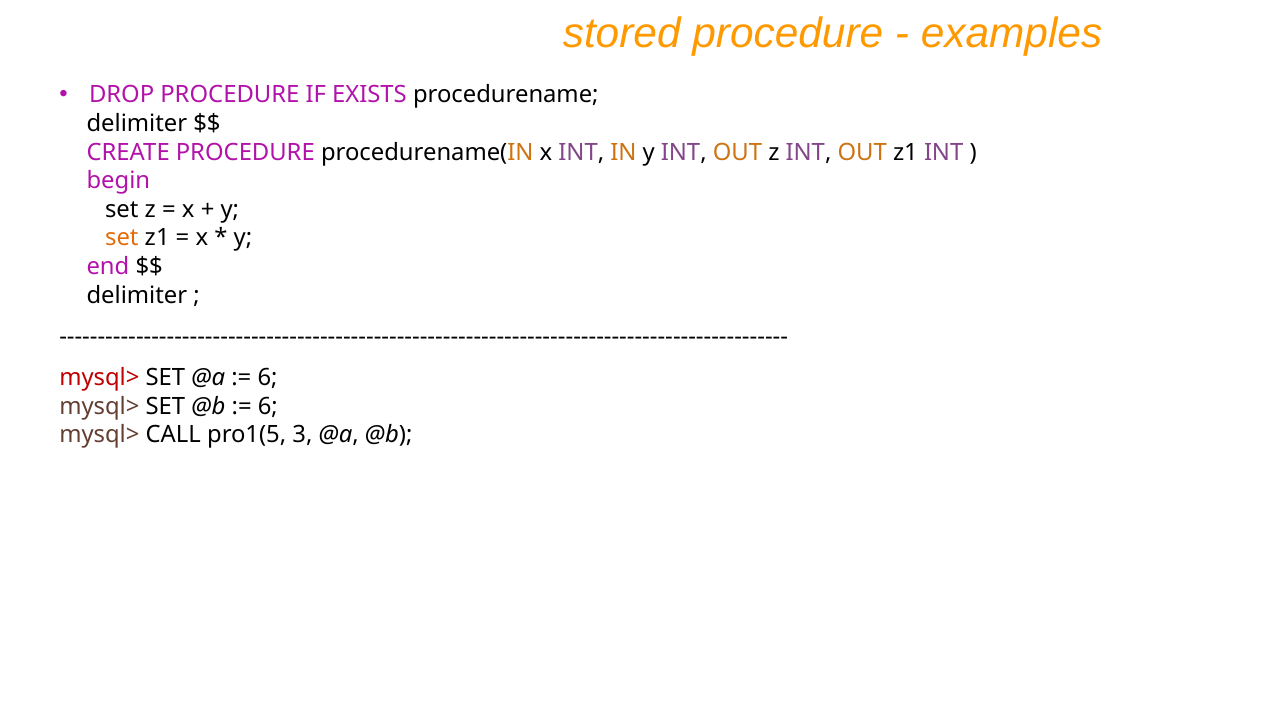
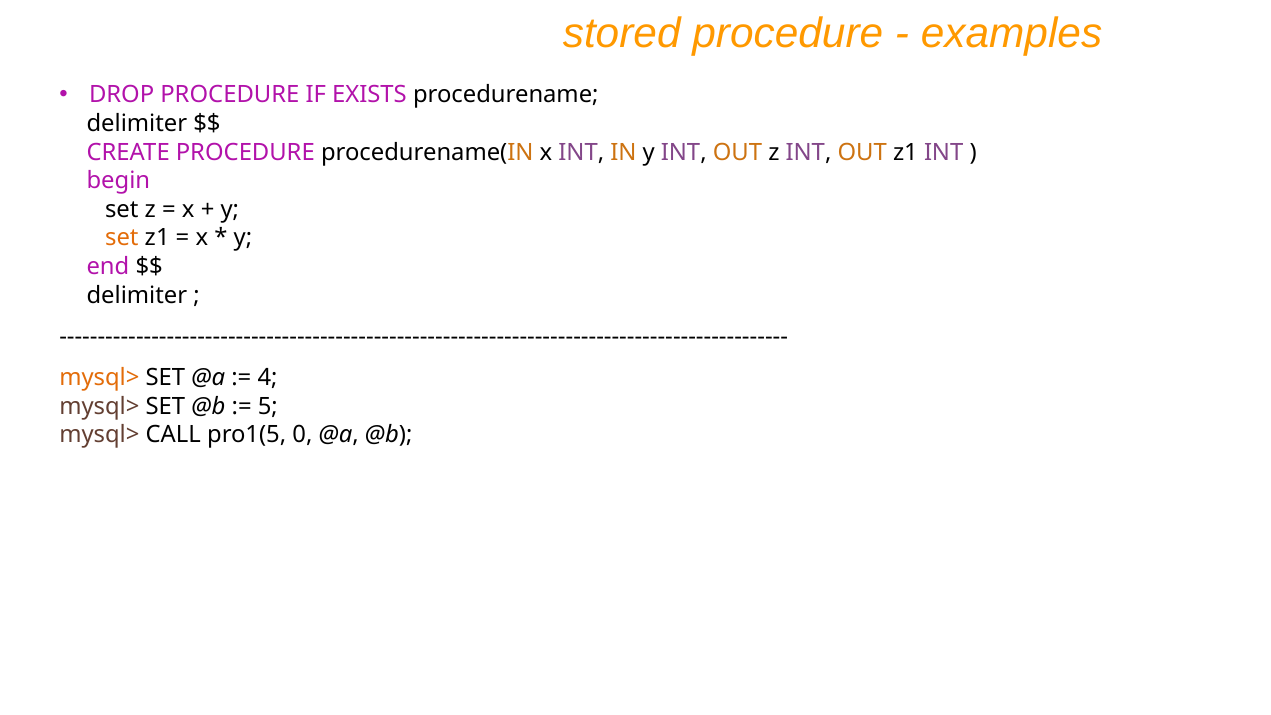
mysql> at (99, 378) colour: red -> orange
6 at (268, 378): 6 -> 4
6 at (268, 406): 6 -> 5
3: 3 -> 0
